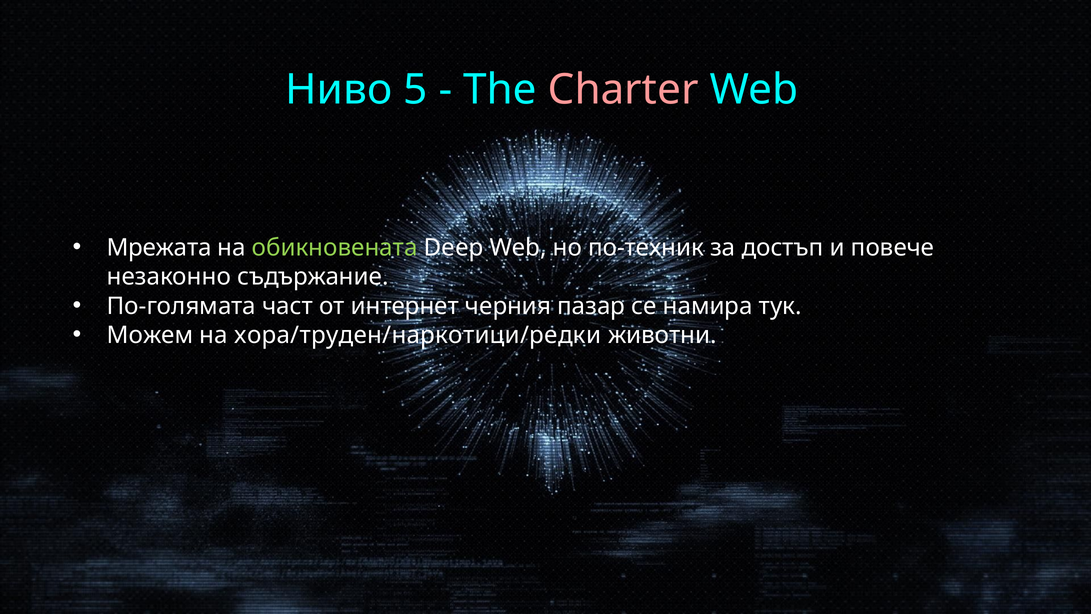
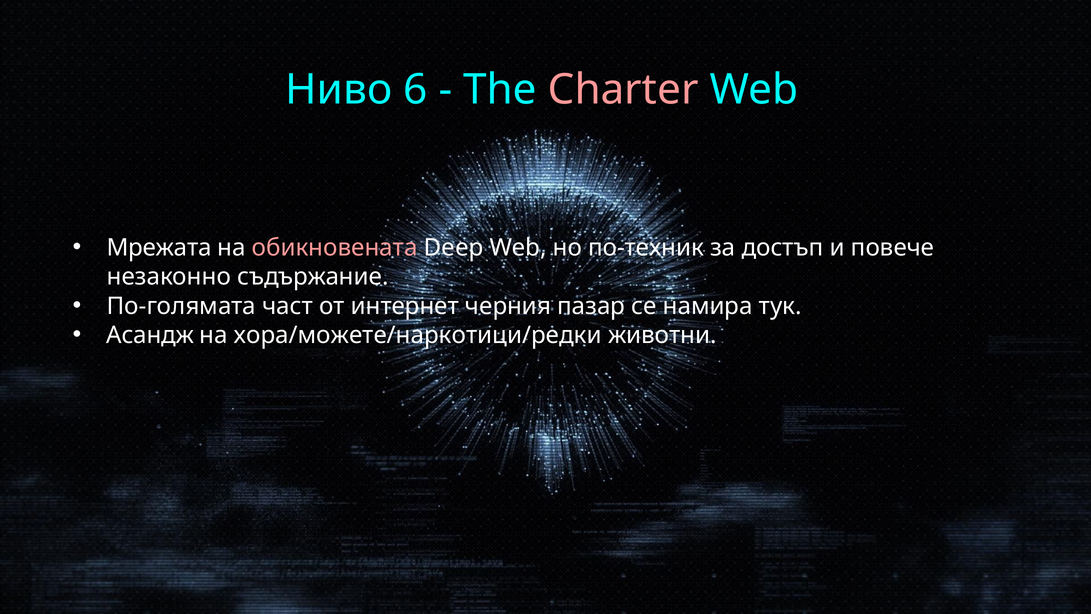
5: 5 -> 6
обикновената colour: light green -> pink
Можем: Можем -> Асандж
хора/труден/наркотици/редки: хора/труден/наркотици/редки -> хора/можете/наркотици/редки
